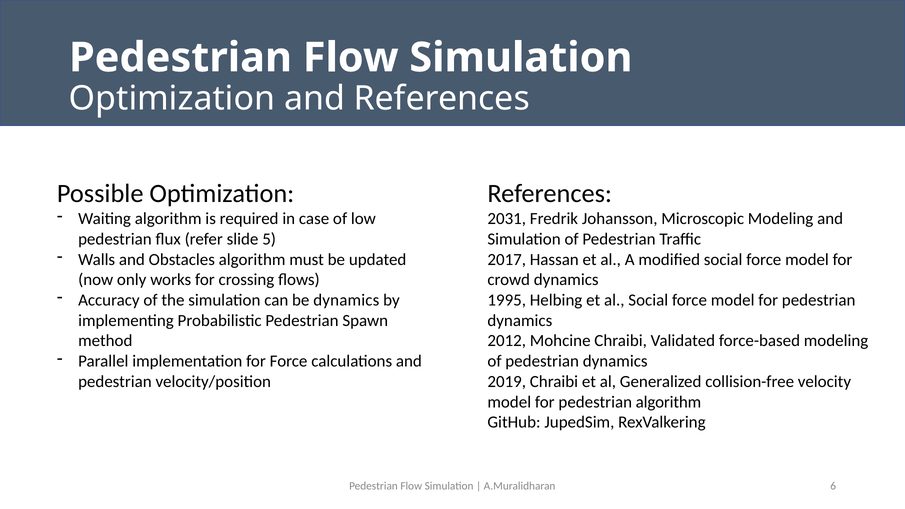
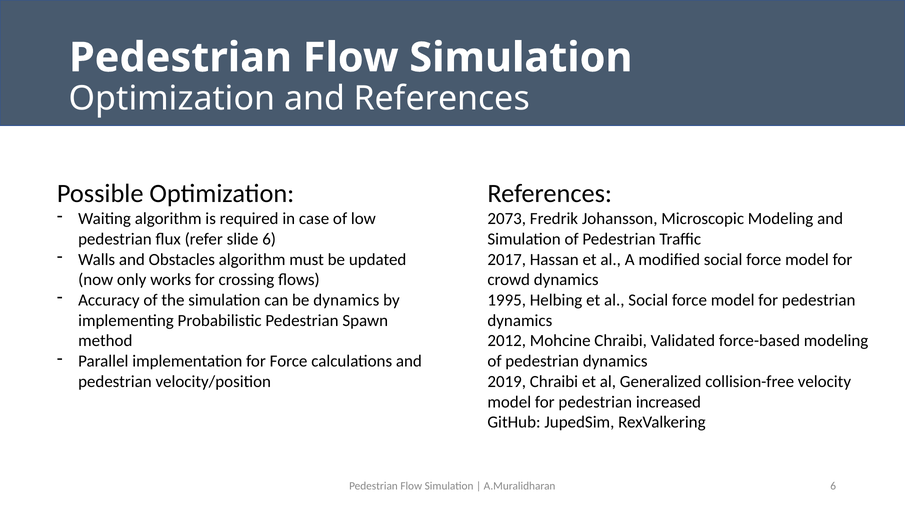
2031: 2031 -> 2073
slide 5: 5 -> 6
pedestrian algorithm: algorithm -> increased
